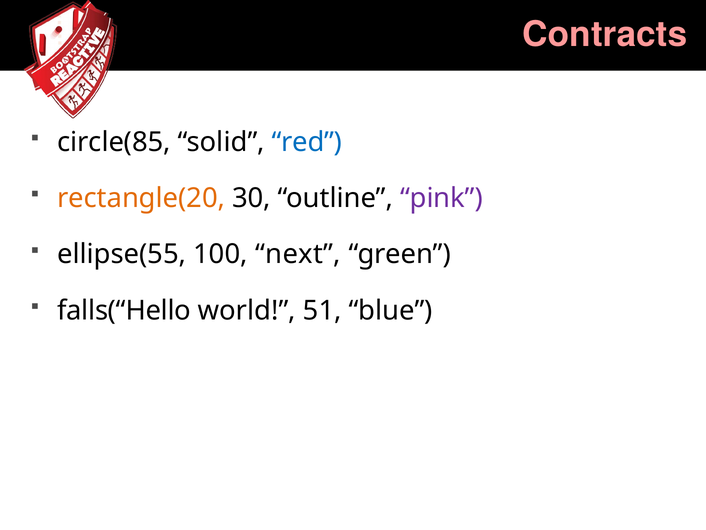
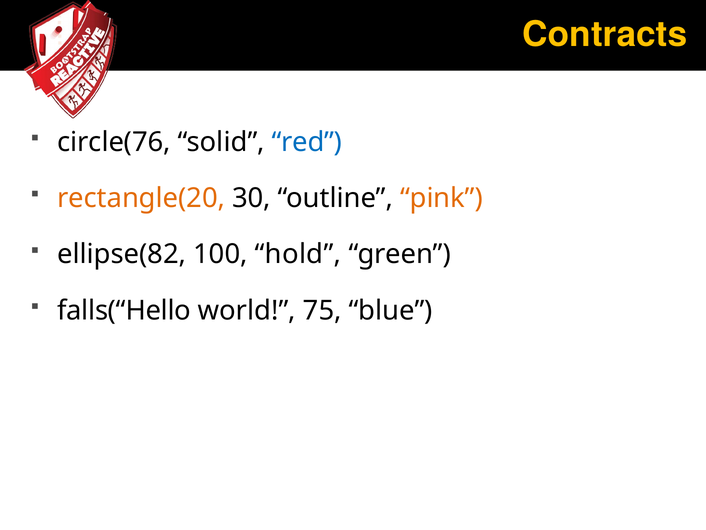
Contracts colour: pink -> yellow
circle(85: circle(85 -> circle(76
pink colour: purple -> orange
ellipse(55: ellipse(55 -> ellipse(82
next: next -> hold
51: 51 -> 75
